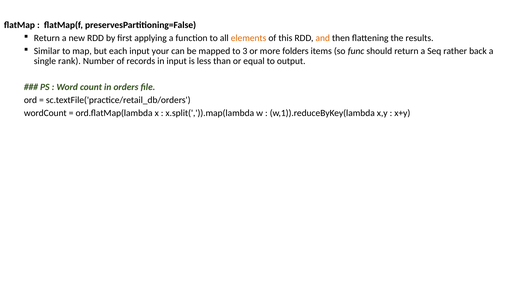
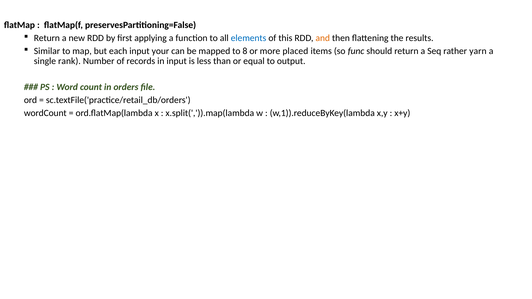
elements colour: orange -> blue
3: 3 -> 8
folders: folders -> placed
back: back -> yarn
